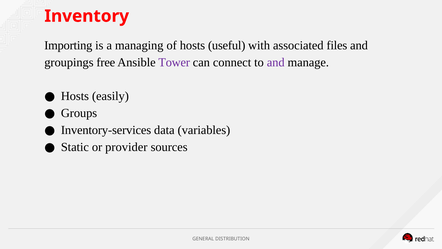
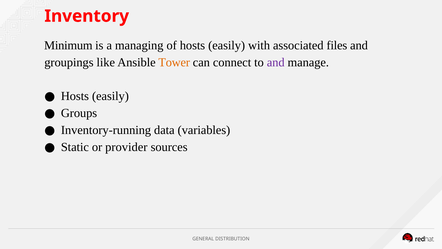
Importing: Importing -> Minimum
of hosts useful: useful -> easily
free: free -> like
Tower colour: purple -> orange
Inventory-services: Inventory-services -> Inventory-running
